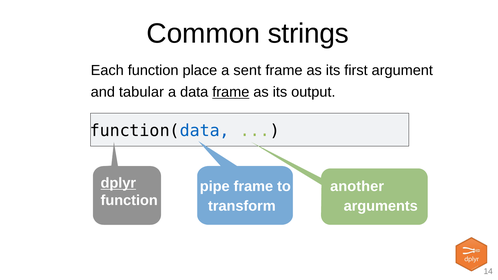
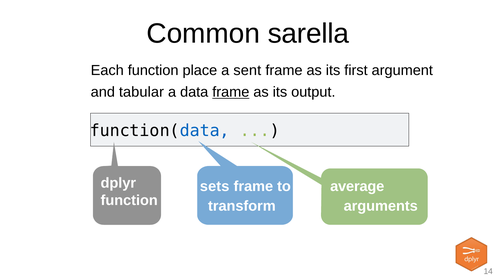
strings: strings -> sarella
dplyr underline: present -> none
pipe: pipe -> sets
another: another -> average
